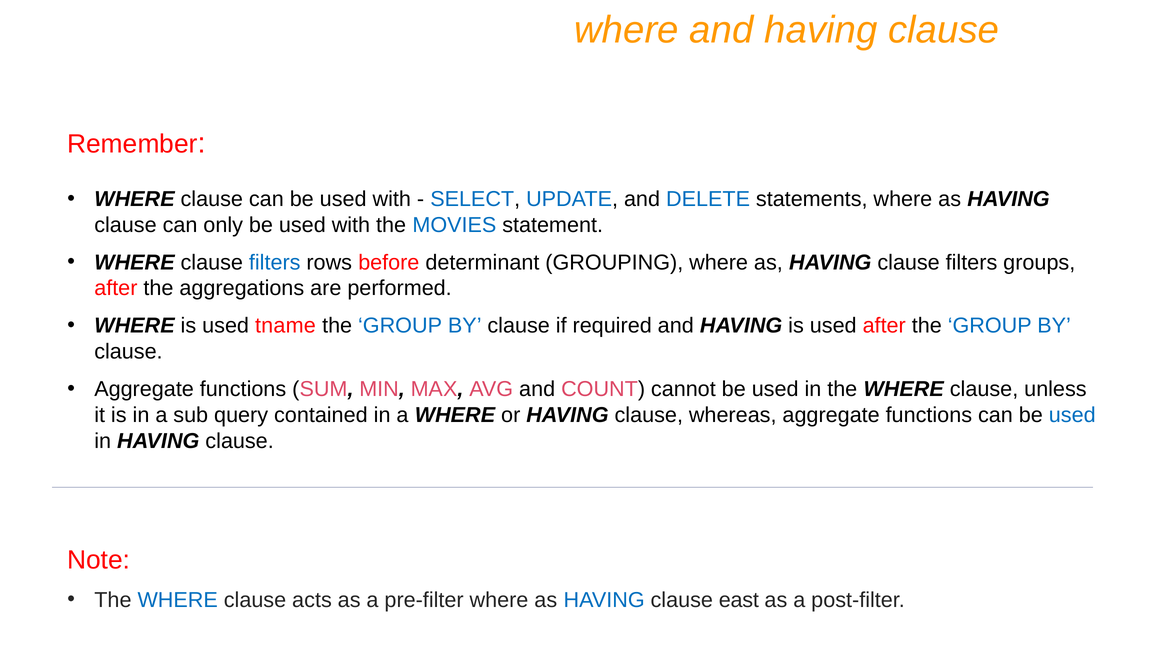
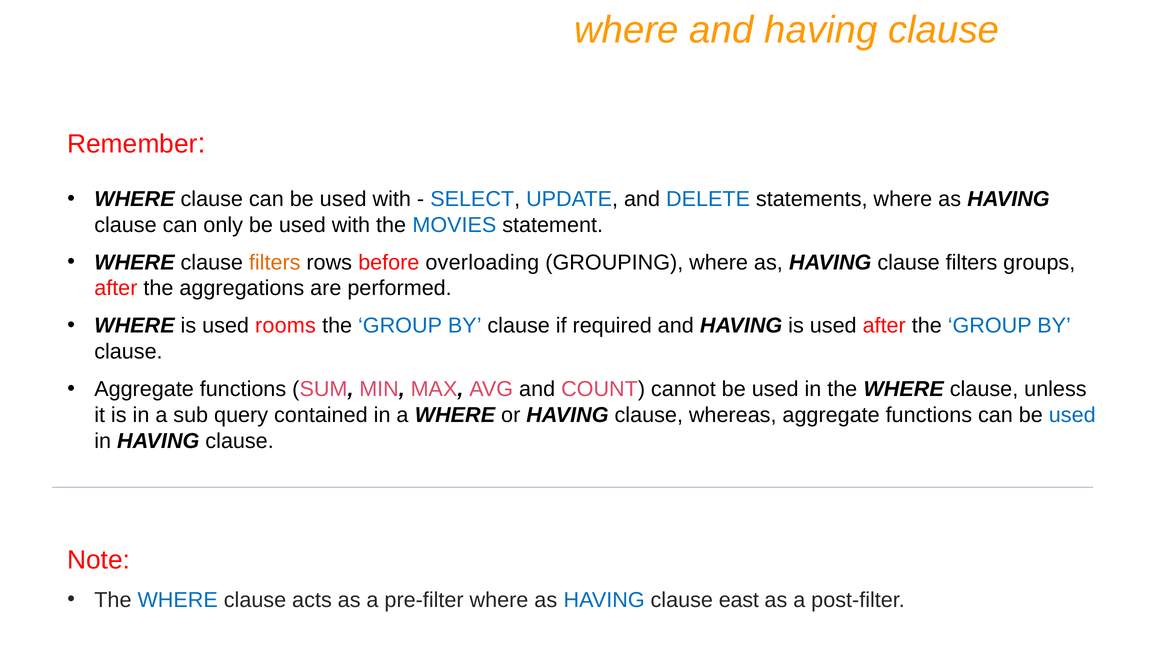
filters at (275, 262) colour: blue -> orange
determinant: determinant -> overloading
tname: tname -> rooms
